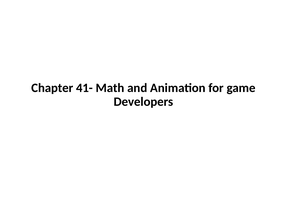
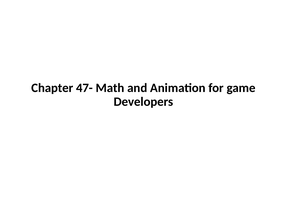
41-: 41- -> 47-
